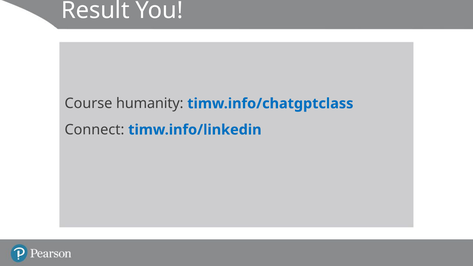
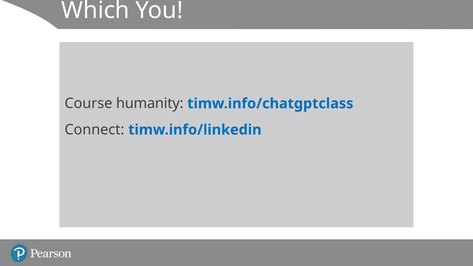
Result: Result -> Which
